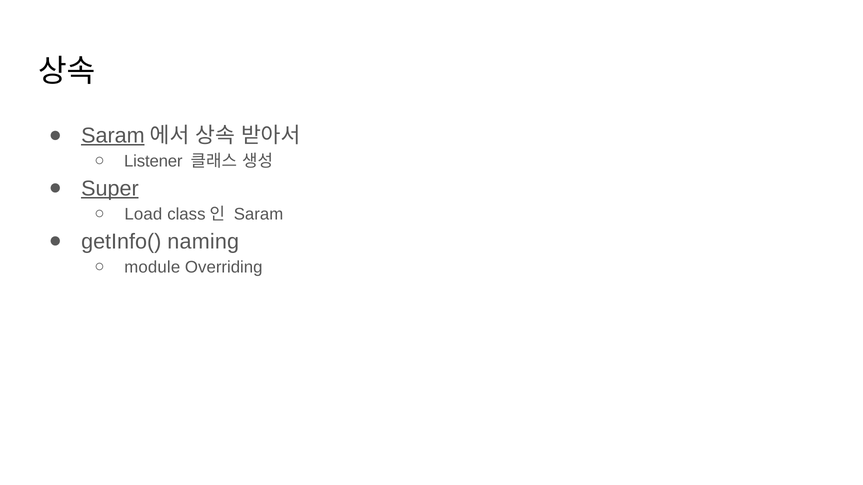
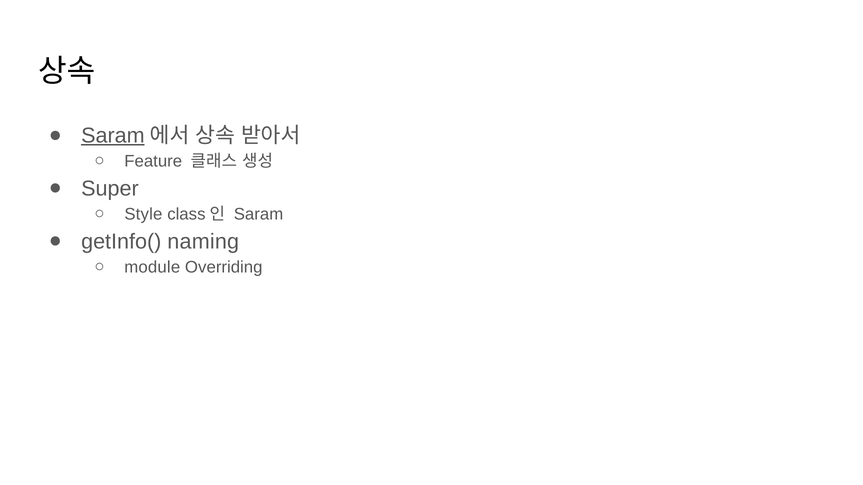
Listener: Listener -> Feature
Super underline: present -> none
Load: Load -> Style
